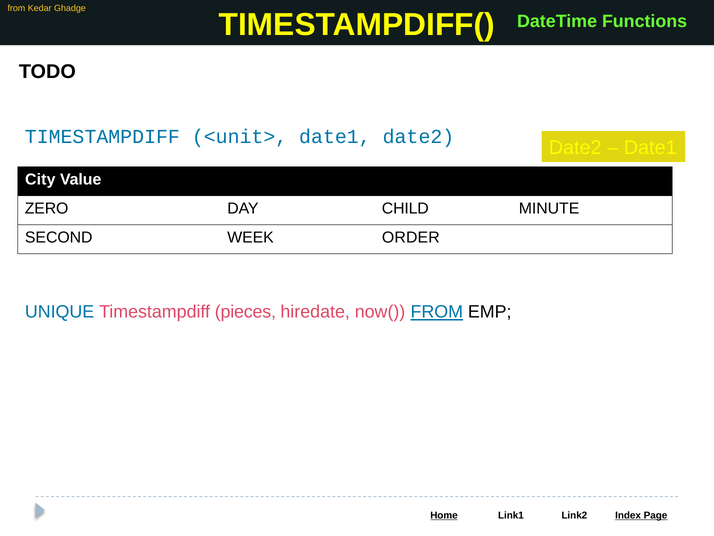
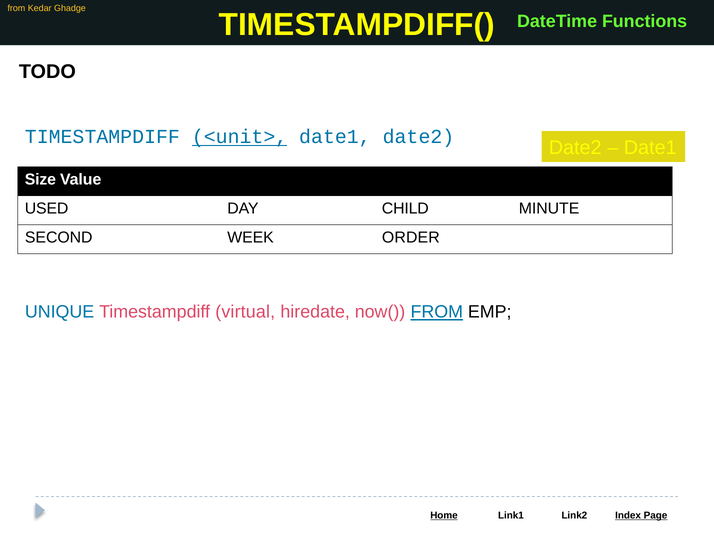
<unit> underline: none -> present
City: City -> Size
ZERO: ZERO -> USED
pieces: pieces -> virtual
